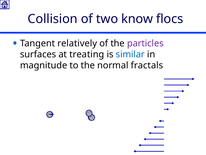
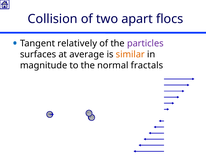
know: know -> apart
treating: treating -> average
similar colour: blue -> orange
